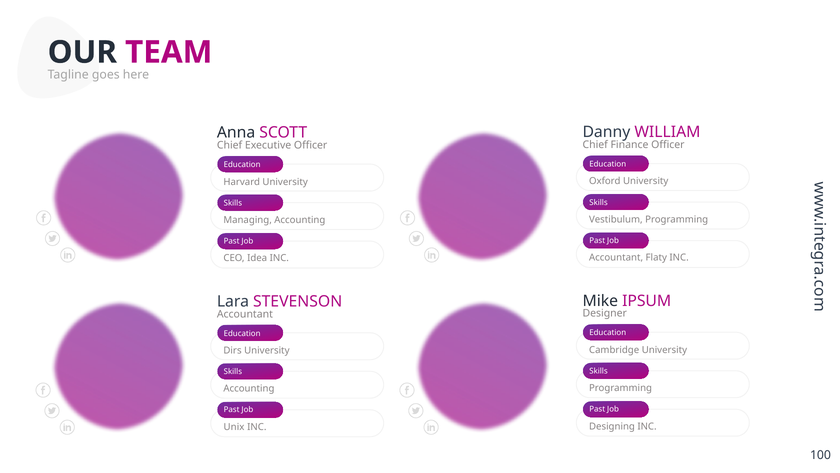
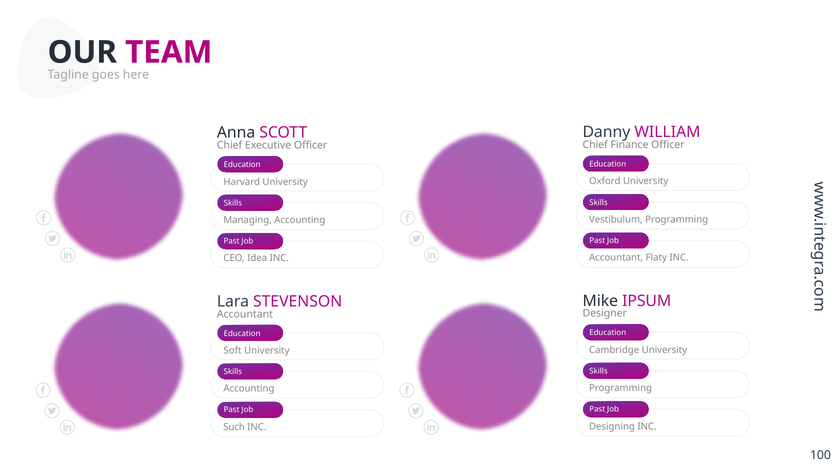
Dirs: Dirs -> Soft
Unix: Unix -> Such
